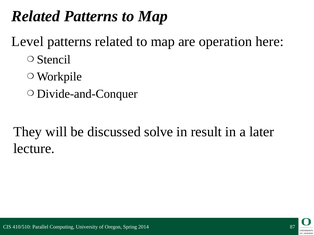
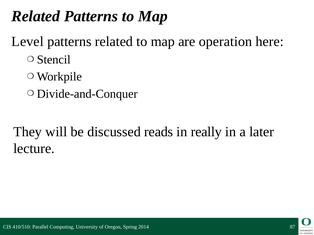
solve: solve -> reads
result: result -> really
